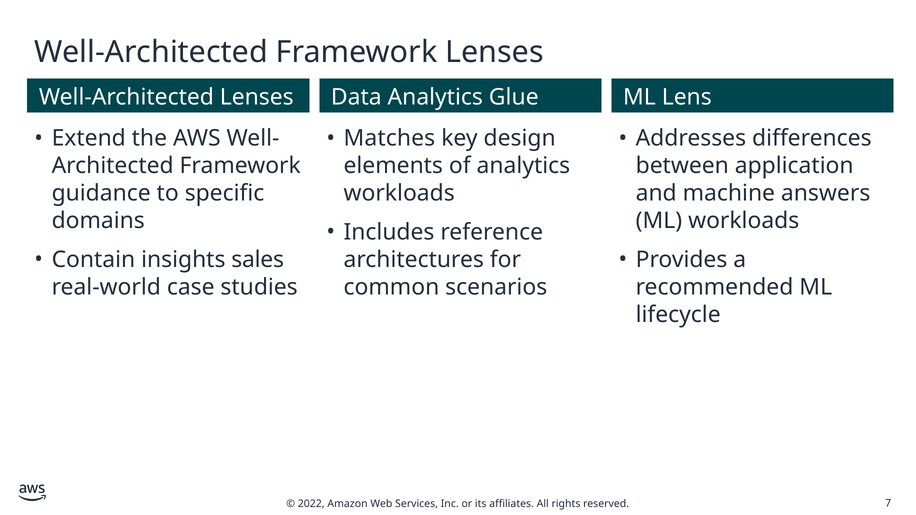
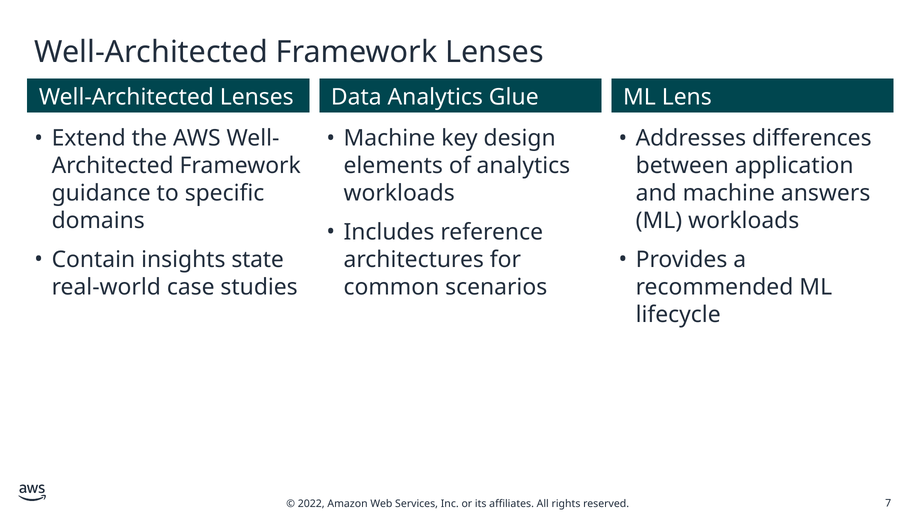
Matches at (389, 138): Matches -> Machine
sales: sales -> state
